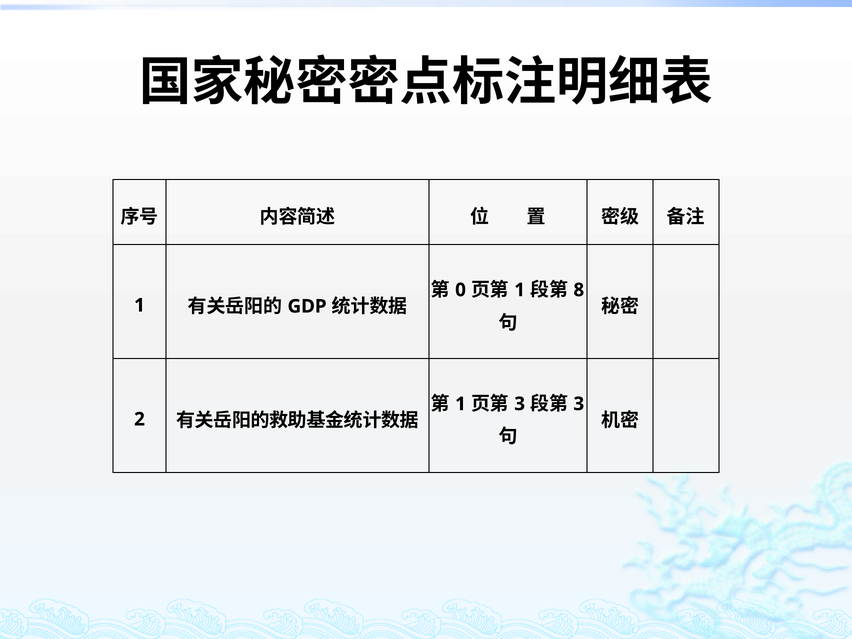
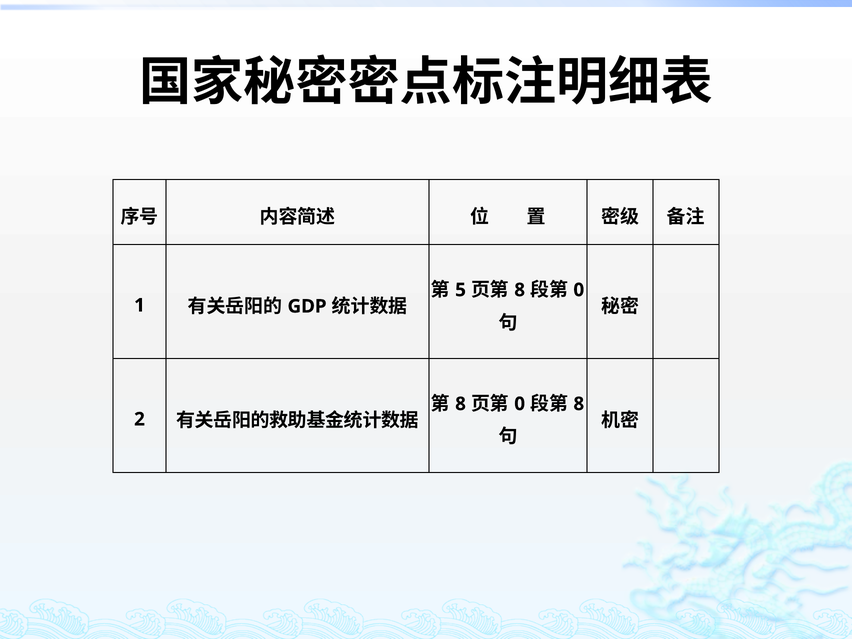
0: 0 -> 5
1 at (520, 290): 1 -> 8
8 at (579, 290): 8 -> 0
1 at (461, 404): 1 -> 8
3 at (520, 404): 3 -> 0
3 at (579, 404): 3 -> 8
